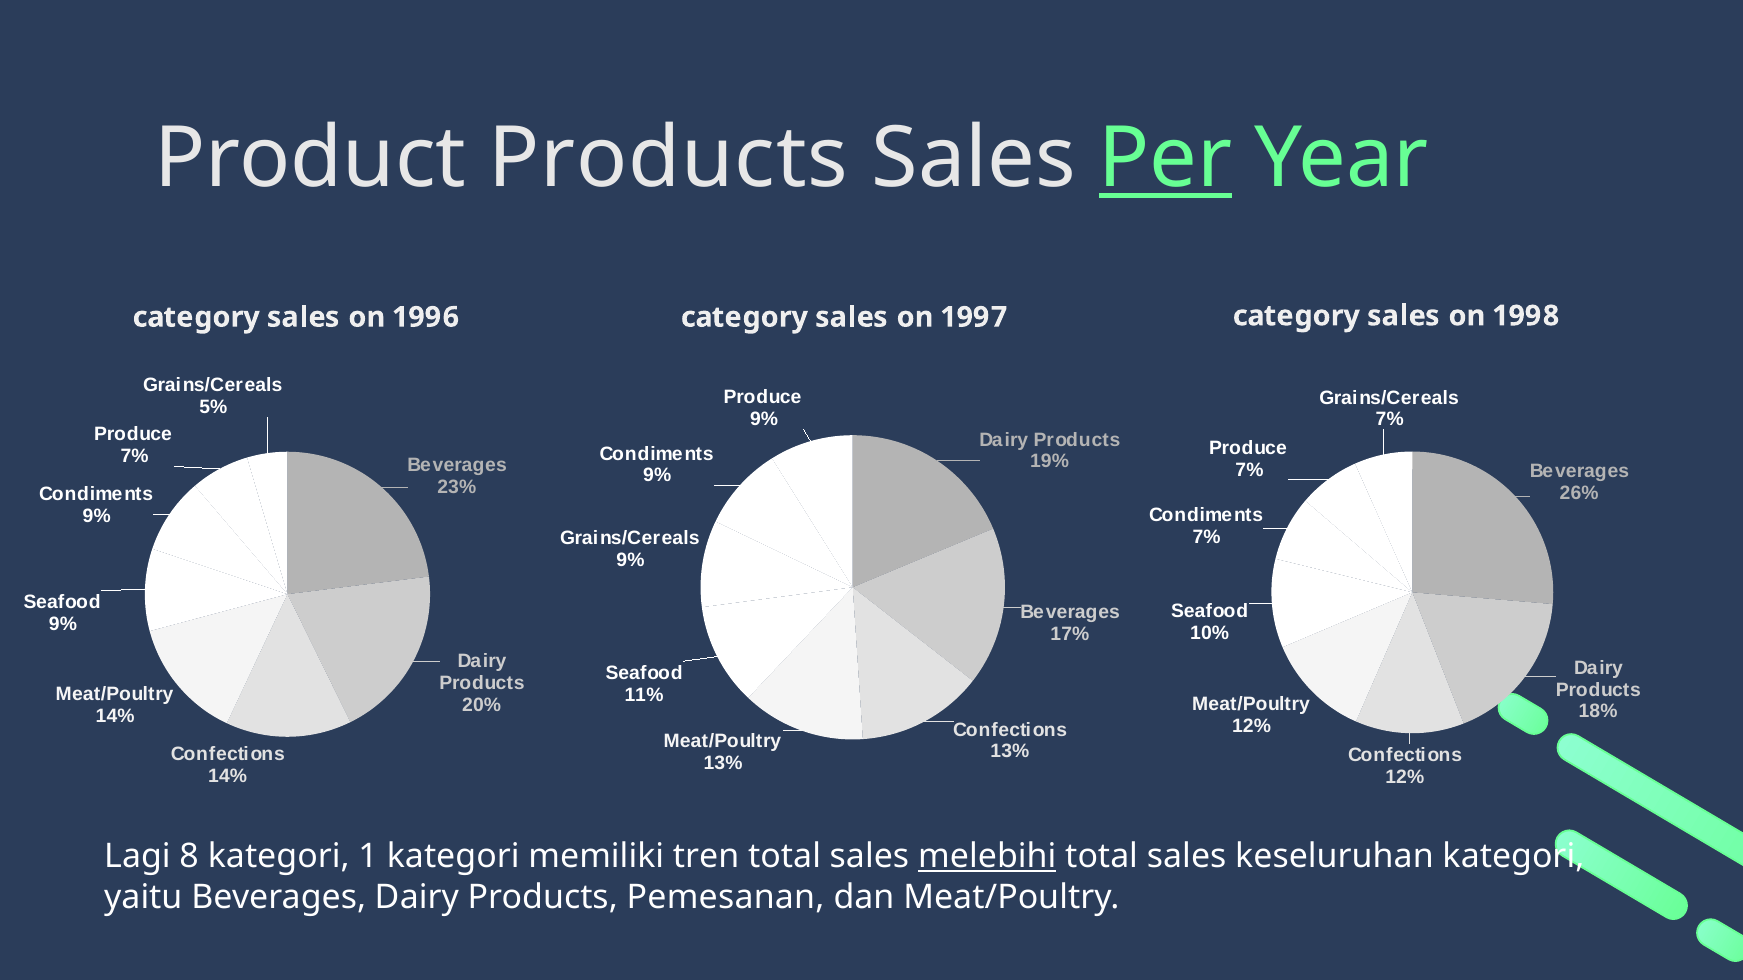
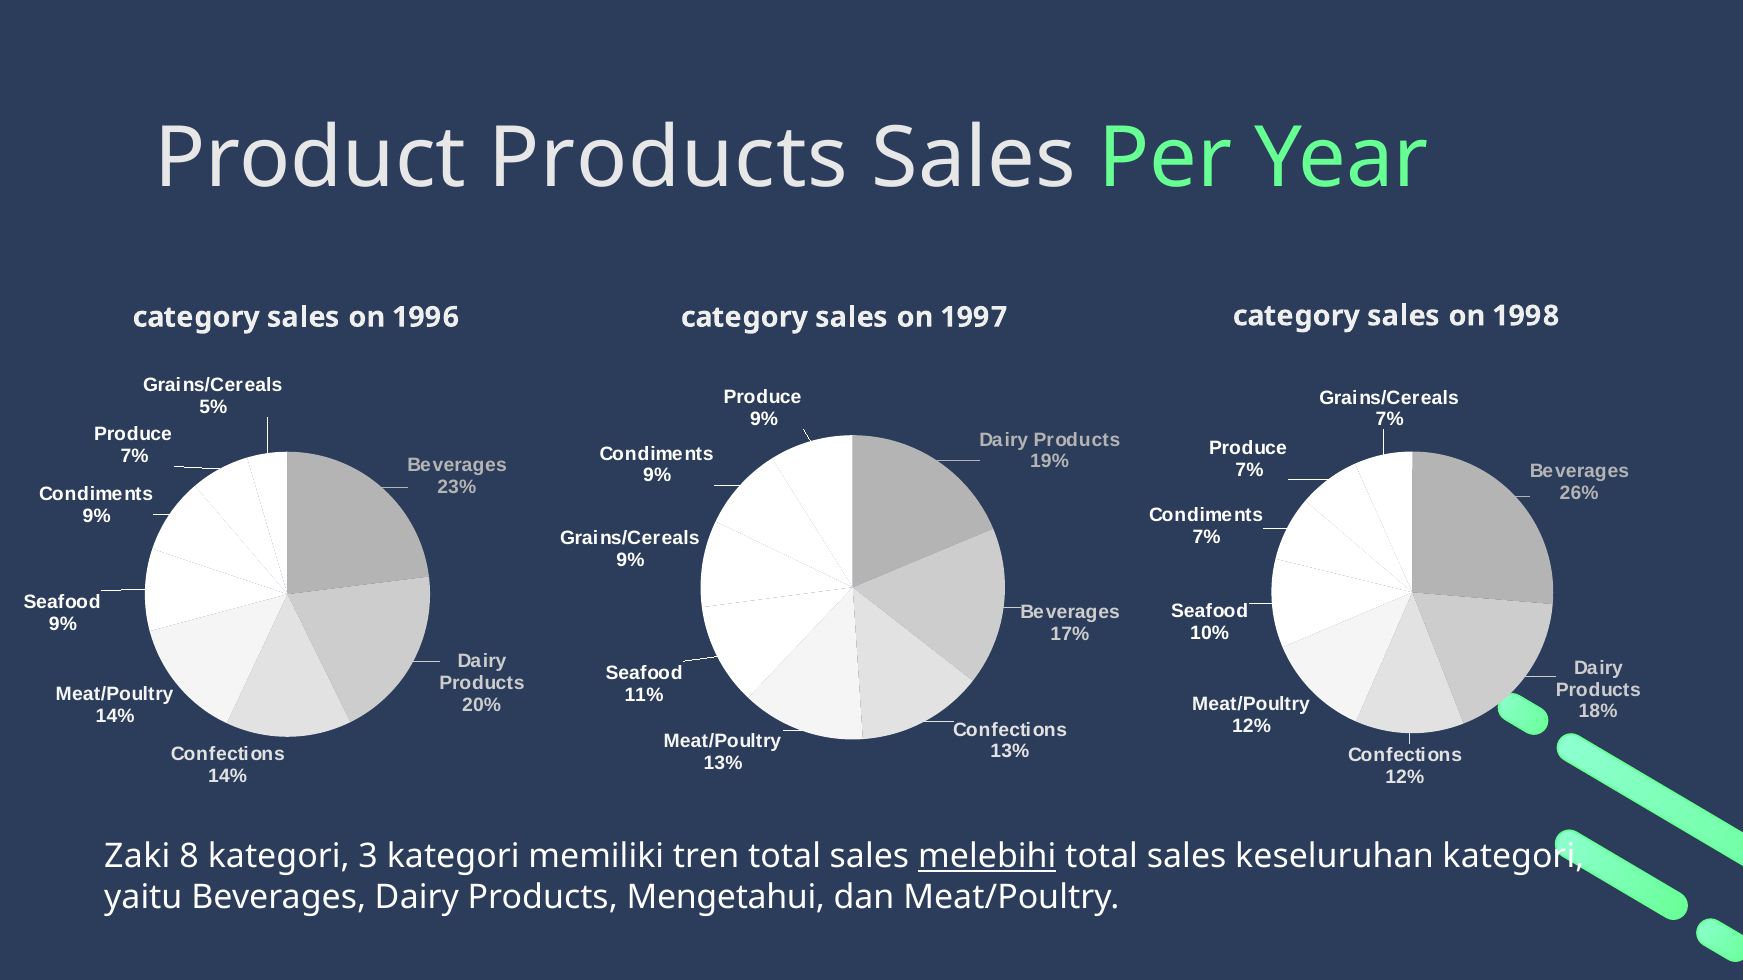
Per underline: present -> none
Lagi: Lagi -> Zaki
1: 1 -> 3
Pemesanan: Pemesanan -> Mengetahui
